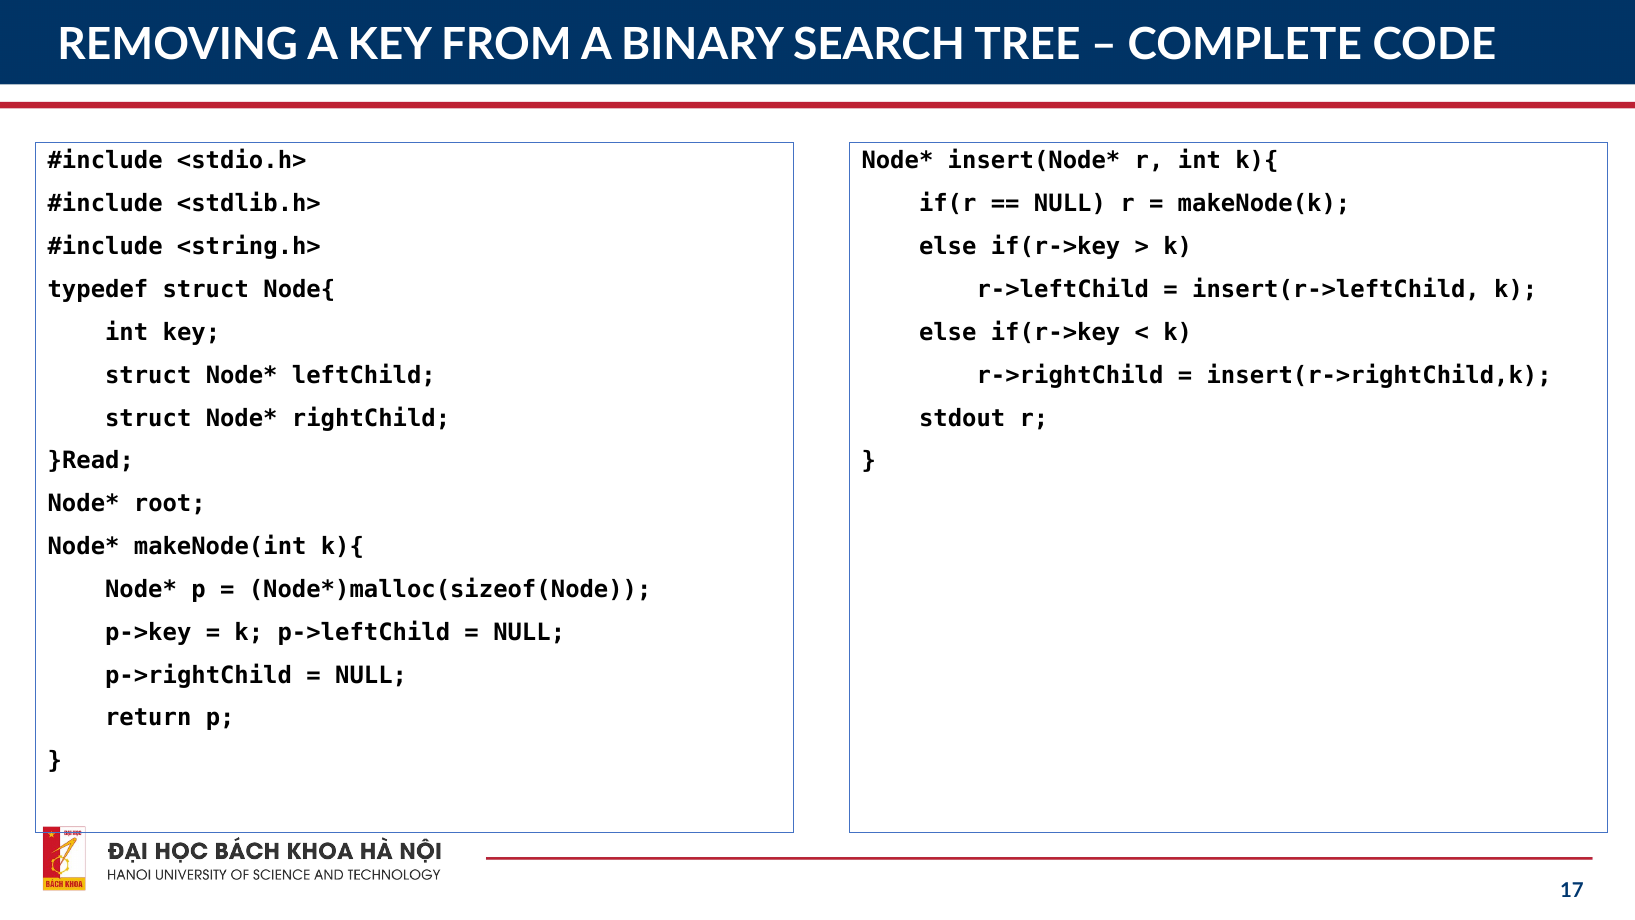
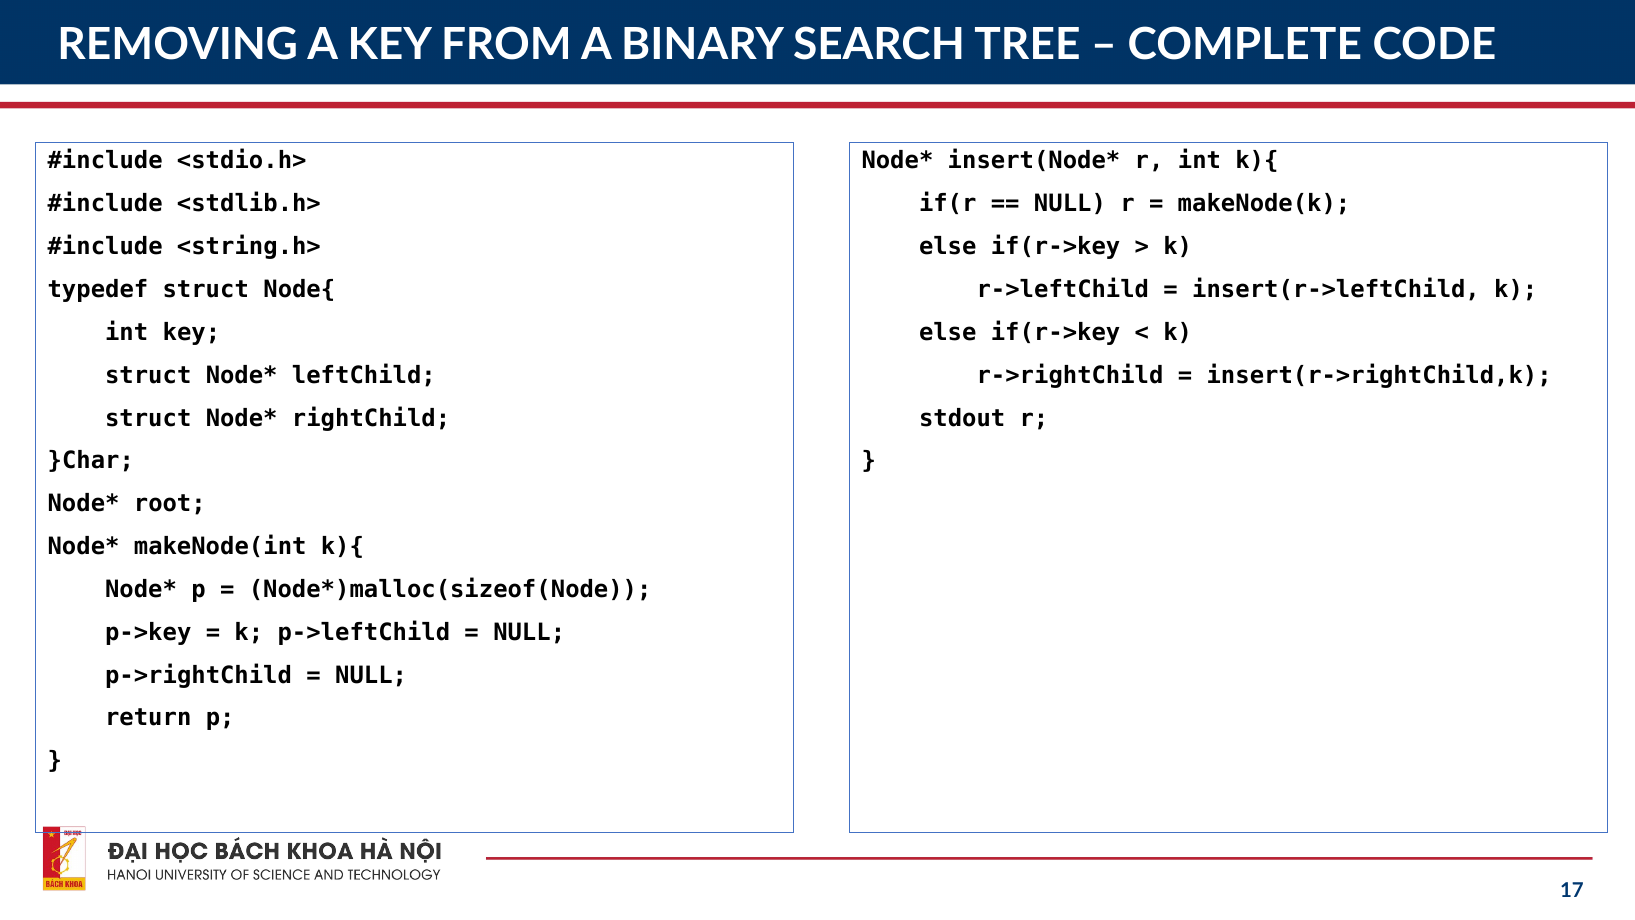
}Read: }Read -> }Char
